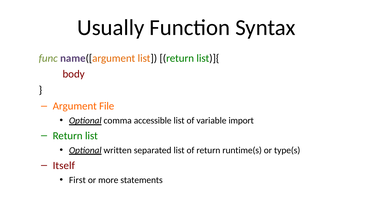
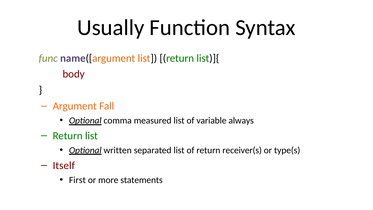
File: File -> Fall
accessible: accessible -> measured
import: import -> always
runtime(s: runtime(s -> receiver(s
